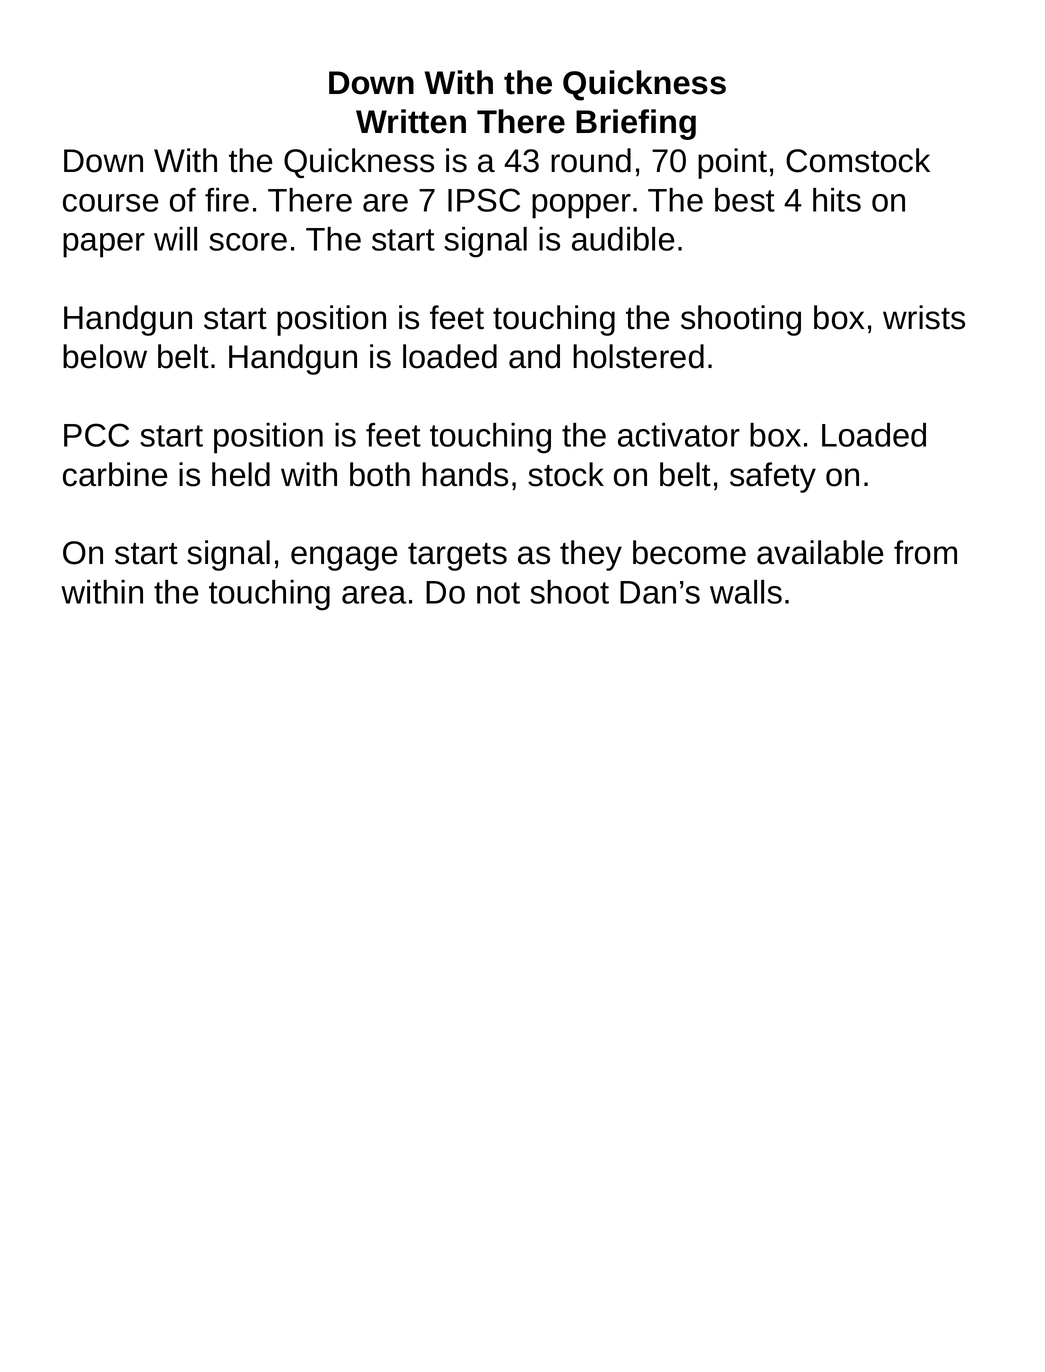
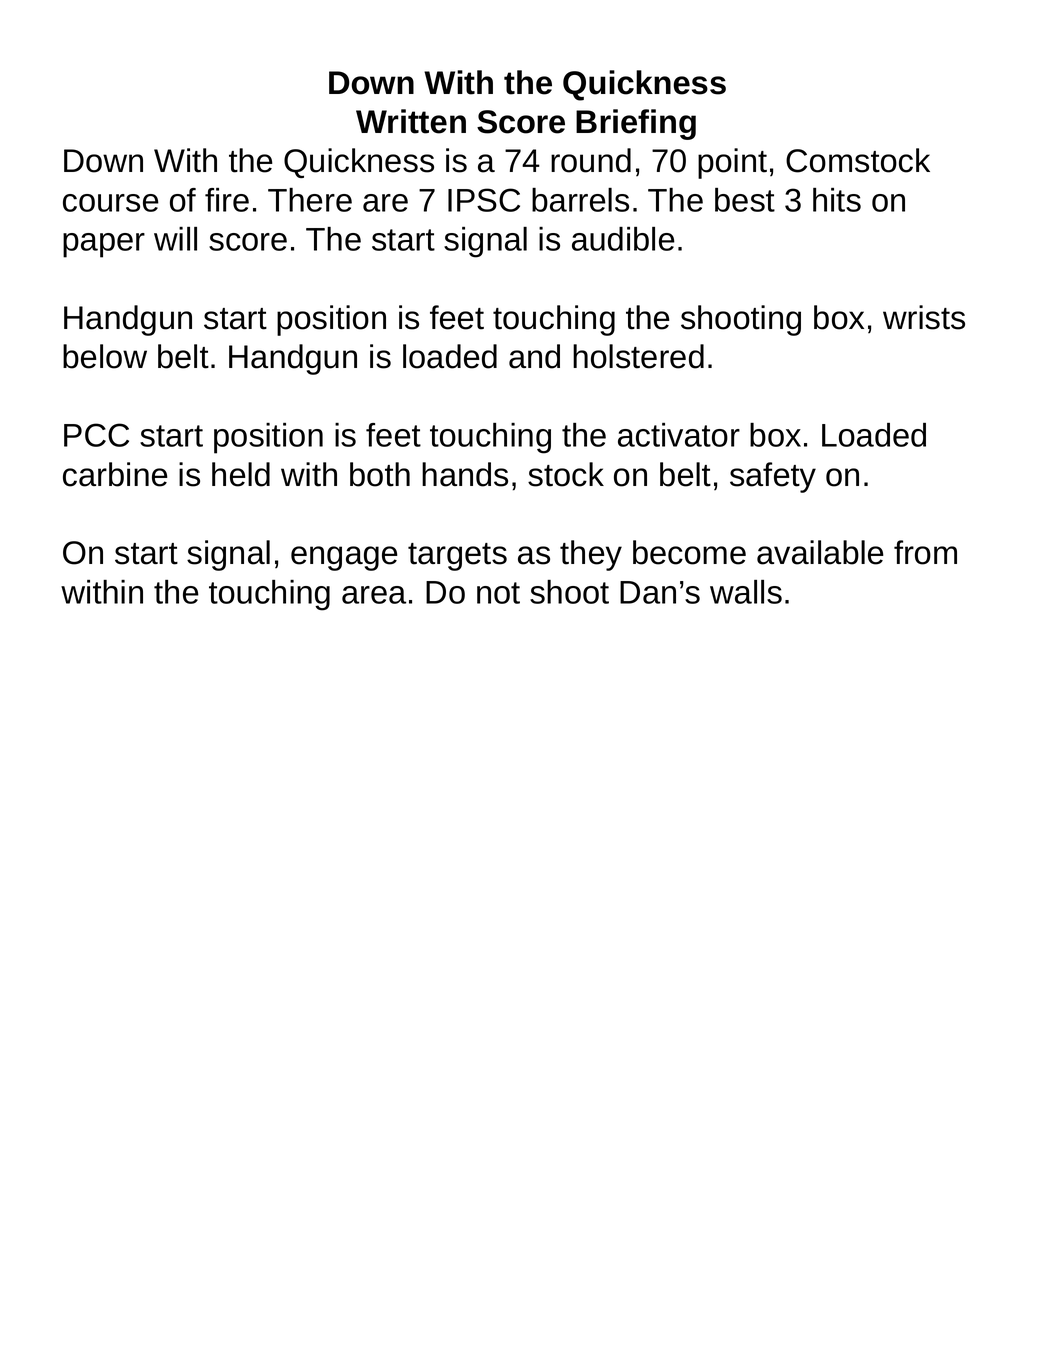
Written There: There -> Score
43: 43 -> 74
popper: popper -> barrels
4: 4 -> 3
